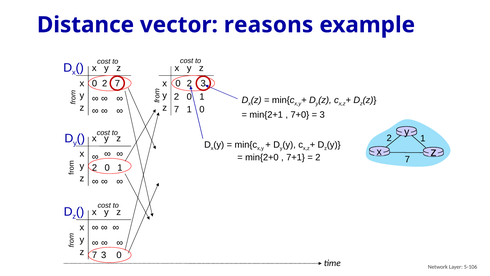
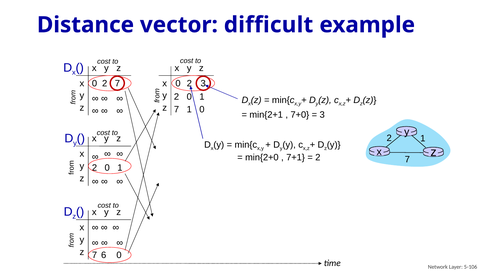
reasons: reasons -> difficult
7 3: 3 -> 6
